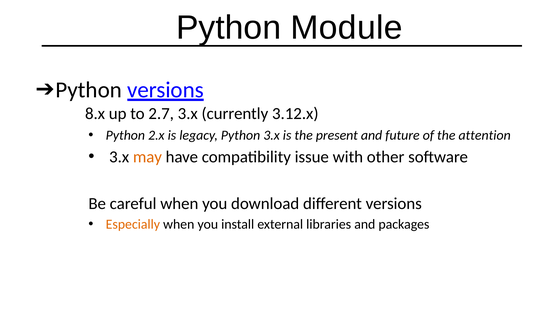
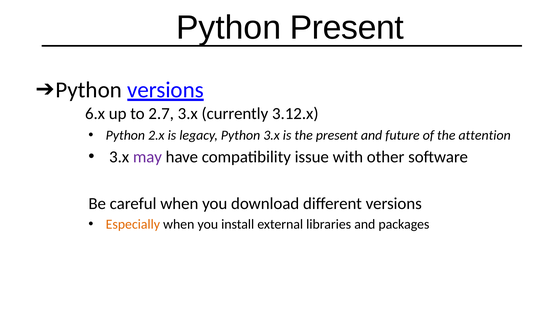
Python Module: Module -> Present
8.x: 8.x -> 6.x
may colour: orange -> purple
